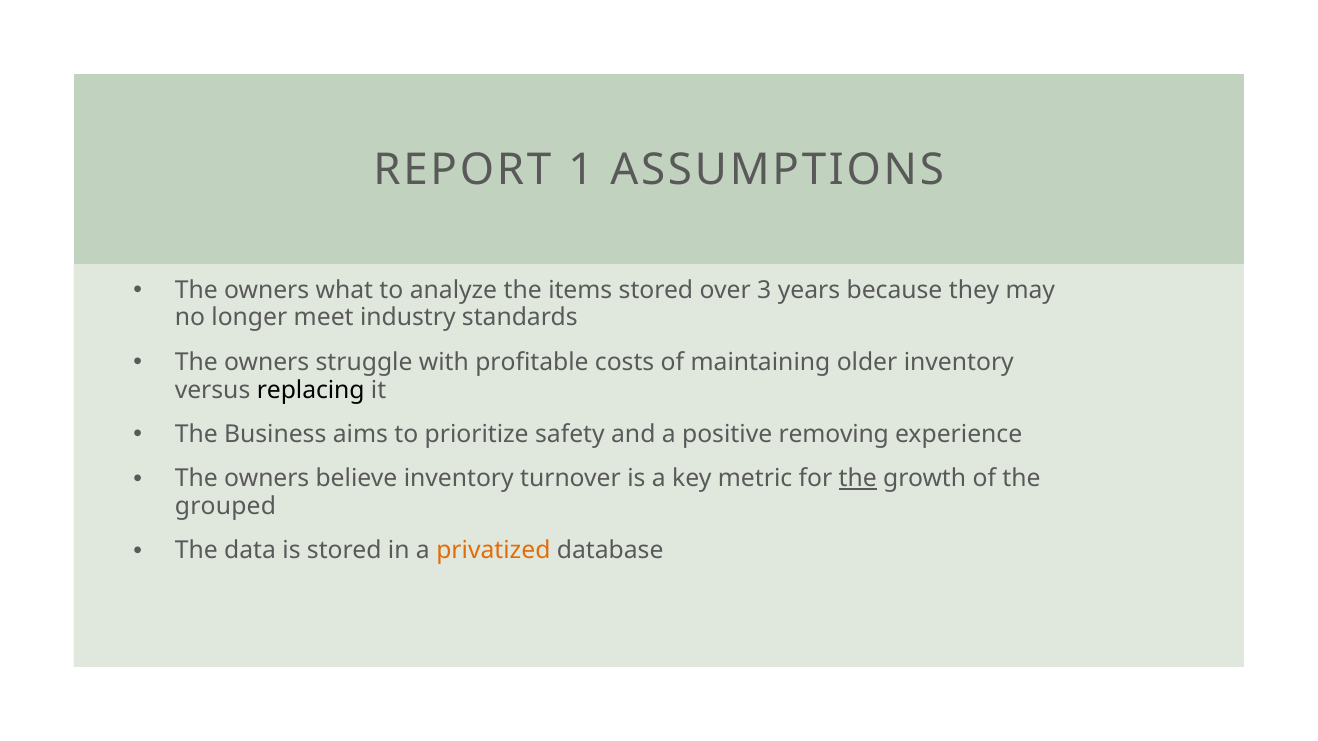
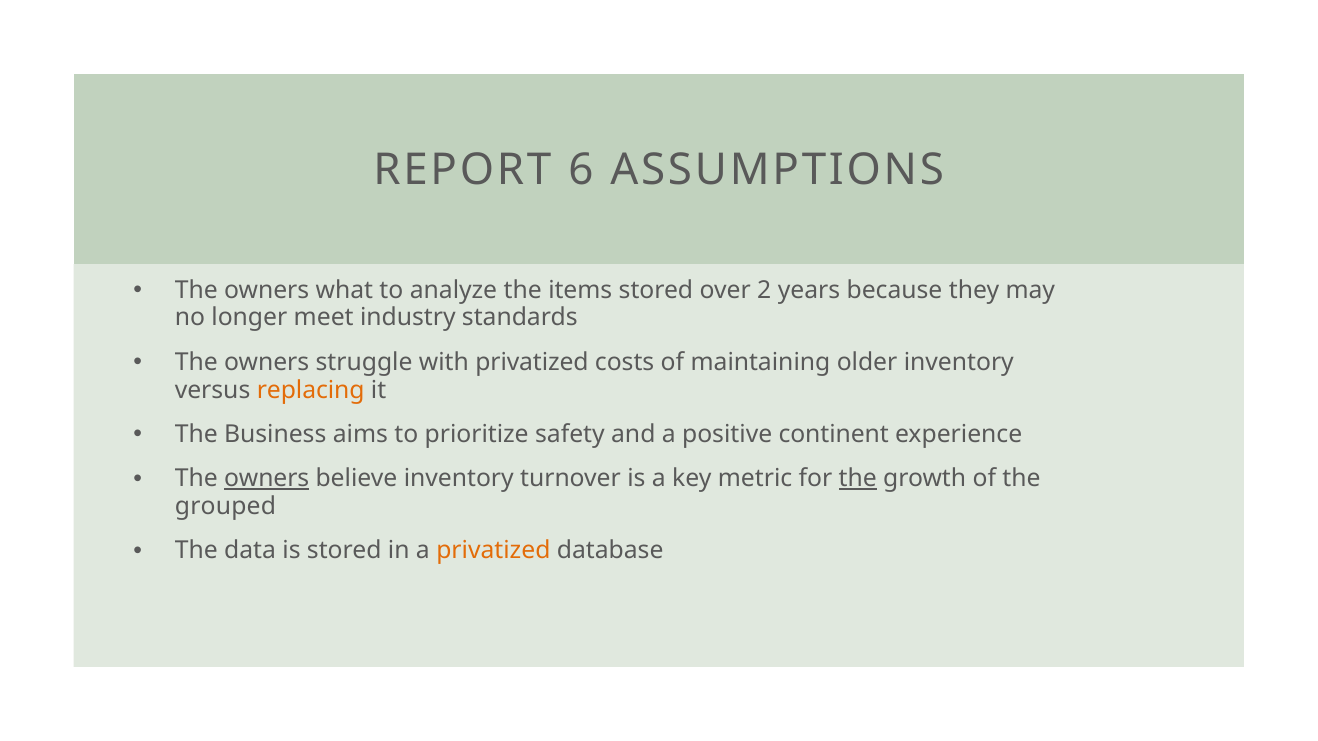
1: 1 -> 6
3: 3 -> 2
with profitable: profitable -> privatized
replacing colour: black -> orange
removing: removing -> continent
owners at (267, 479) underline: none -> present
